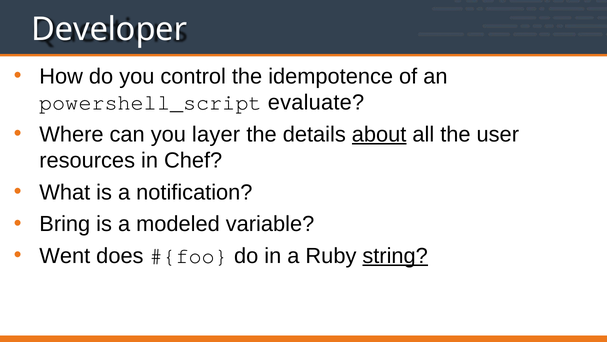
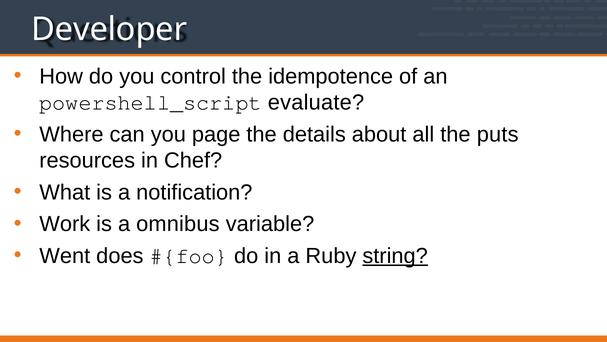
layer: layer -> page
about underline: present -> none
user: user -> puts
Bring: Bring -> Work
modeled: modeled -> omnibus
